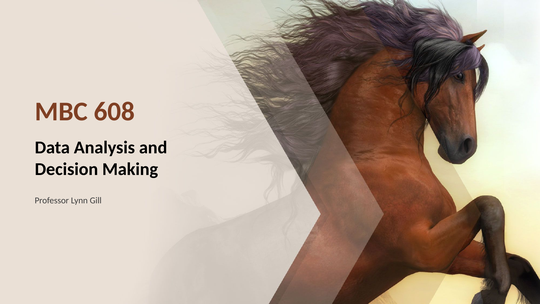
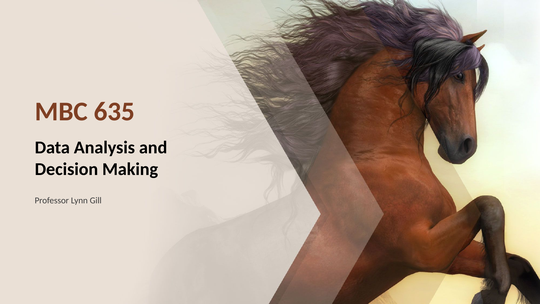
608: 608 -> 635
